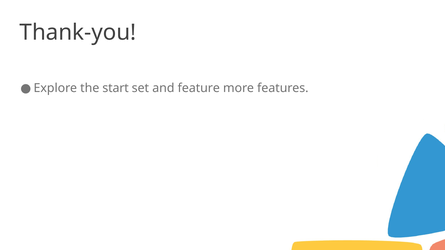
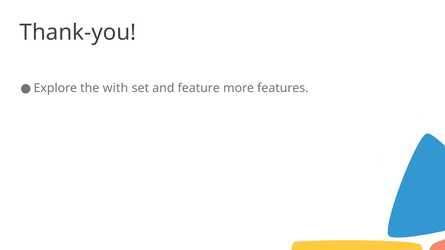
start: start -> with
